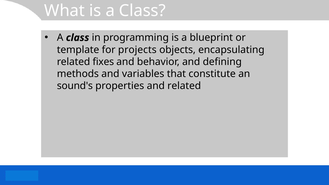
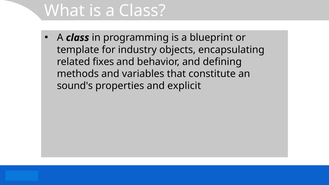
projects: projects -> industry
and related: related -> explicit
